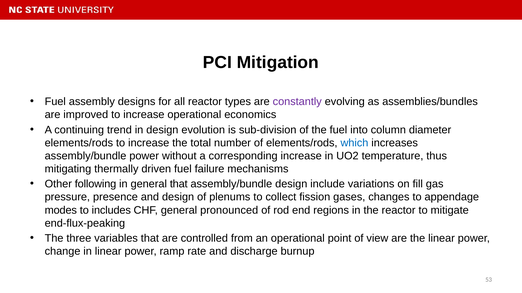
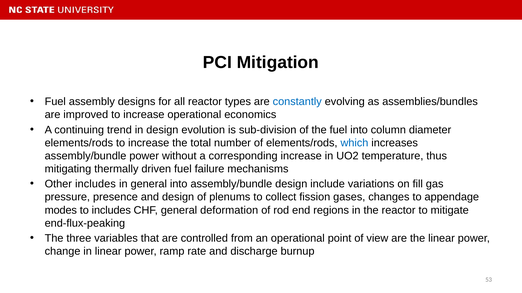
constantly colour: purple -> blue
Other following: following -> includes
general that: that -> into
pronounced: pronounced -> deformation
